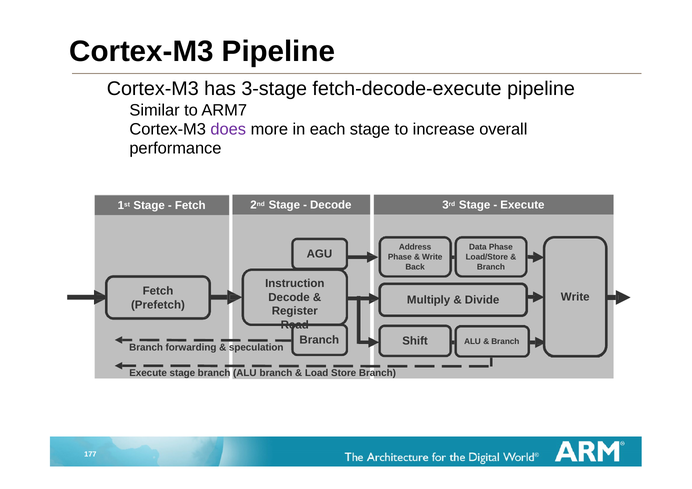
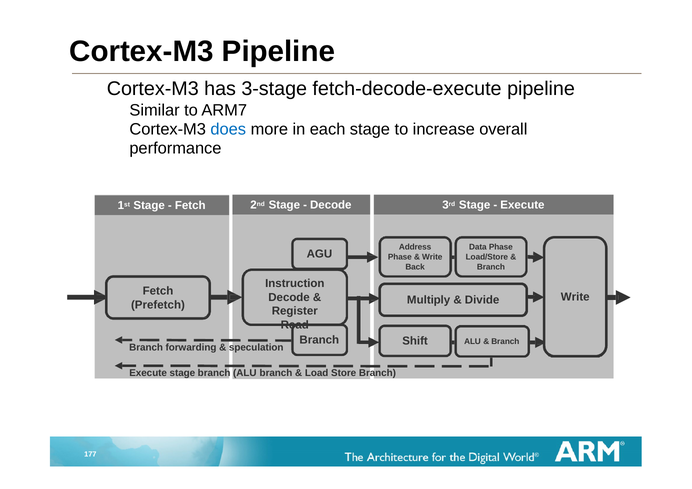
does colour: purple -> blue
